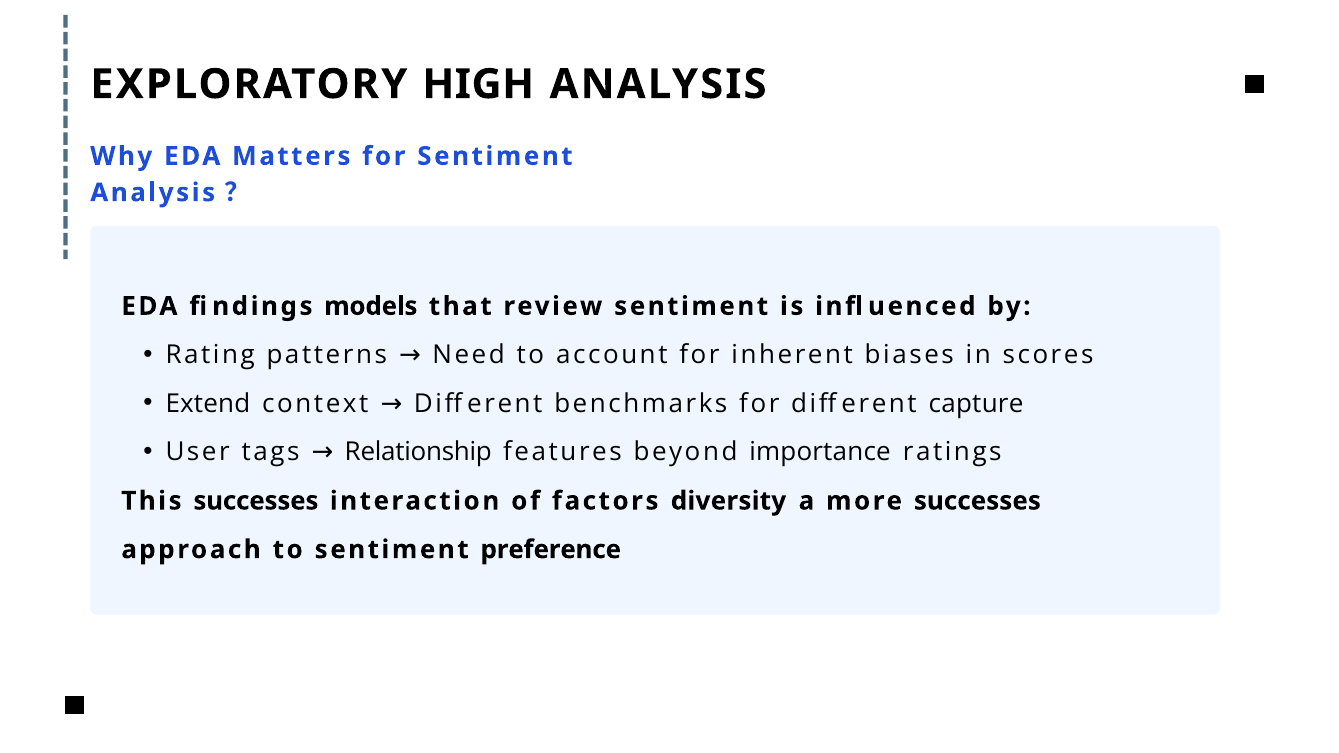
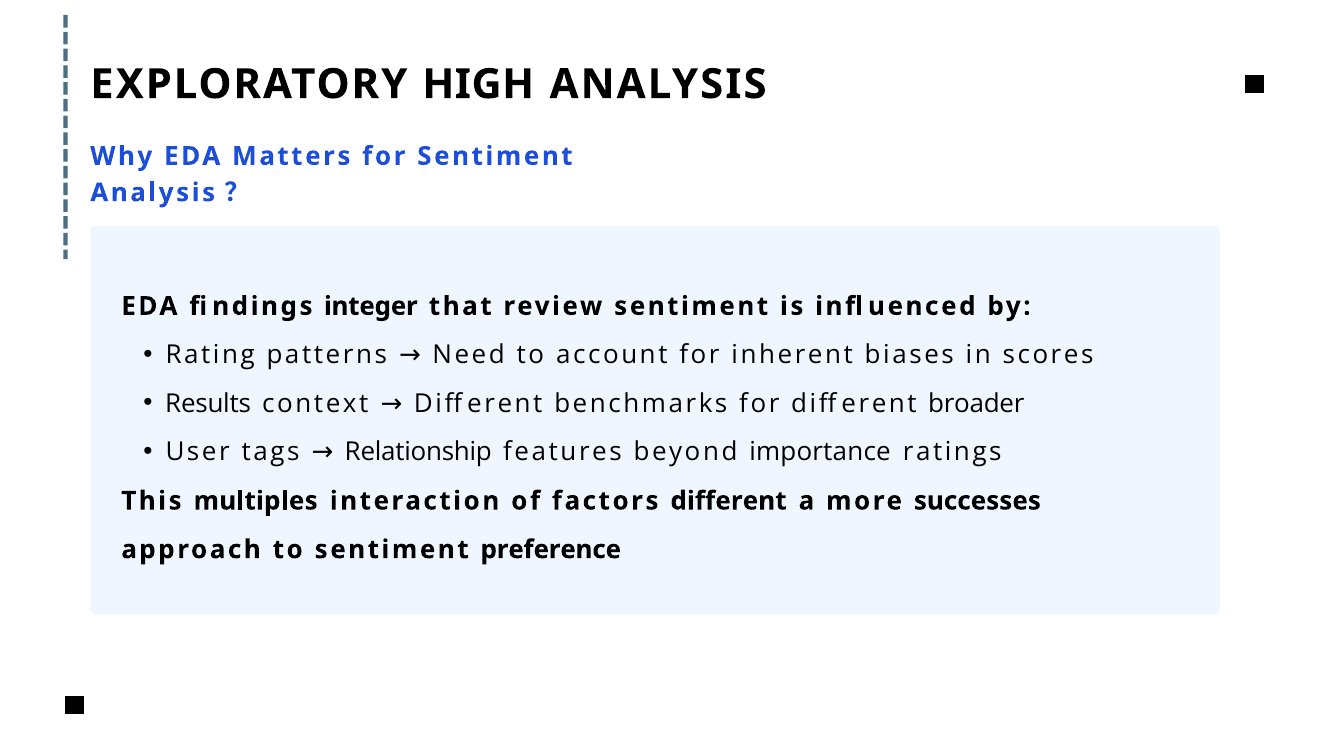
models: models -> integer
Extend: Extend -> Results
capture: capture -> broader
This successes: successes -> multiples
factors diversity: diversity -> different
